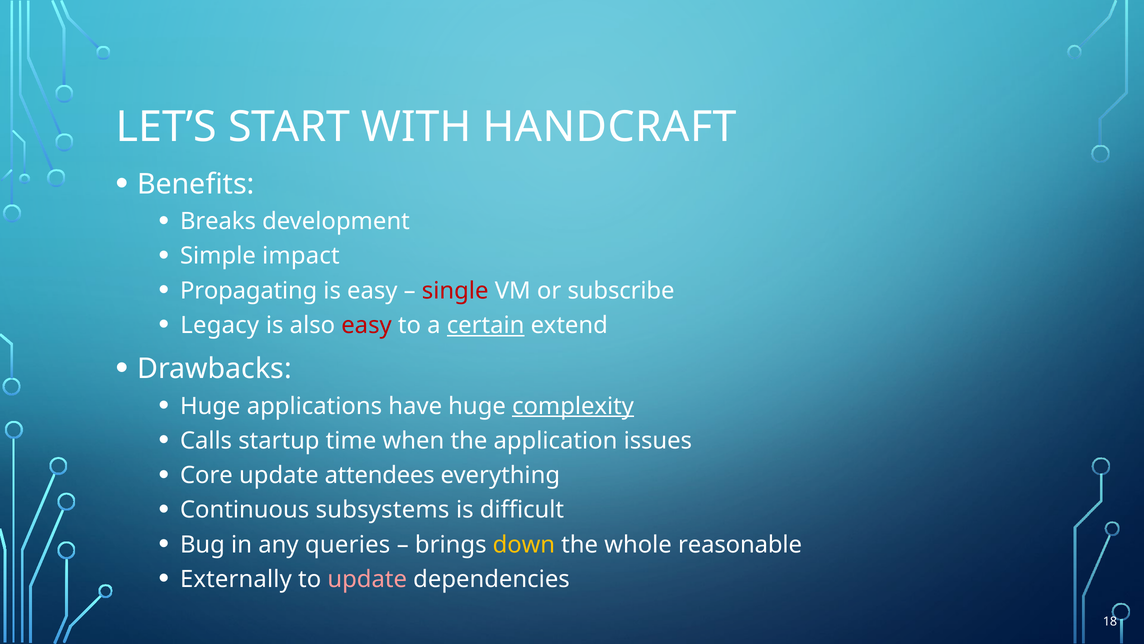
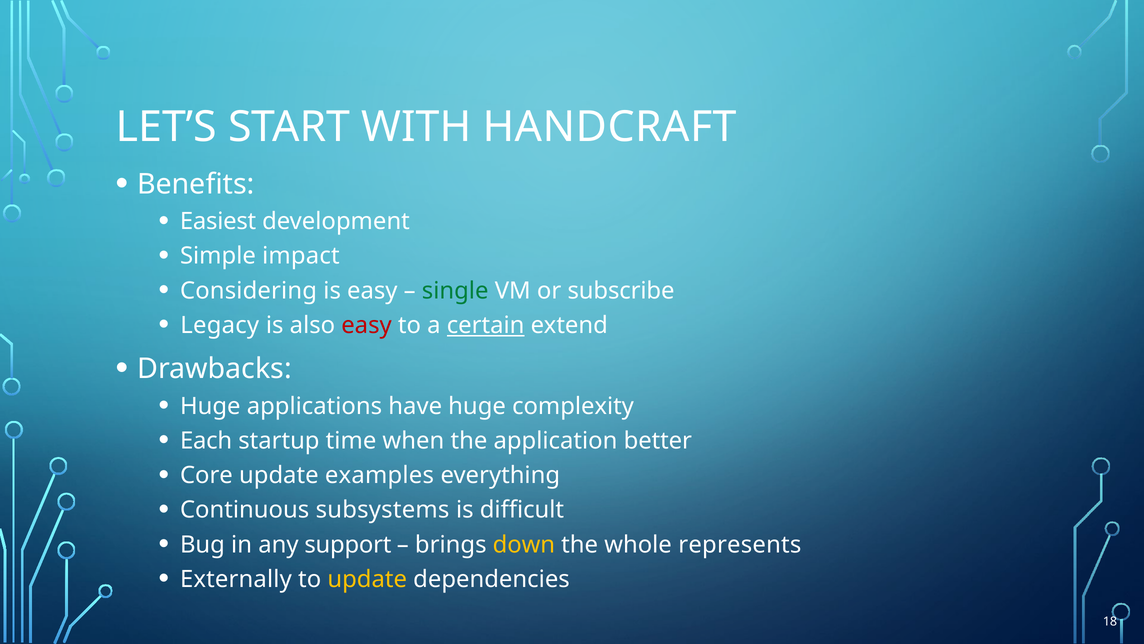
Breaks: Breaks -> Easiest
Propagating: Propagating -> Considering
single colour: red -> green
complexity underline: present -> none
Calls: Calls -> Each
issues: issues -> better
attendees: attendees -> examples
queries: queries -> support
reasonable: reasonable -> represents
update at (367, 579) colour: pink -> yellow
